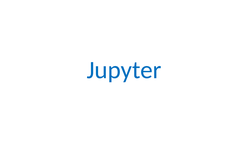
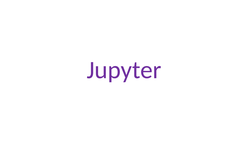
Jupyter colour: blue -> purple
